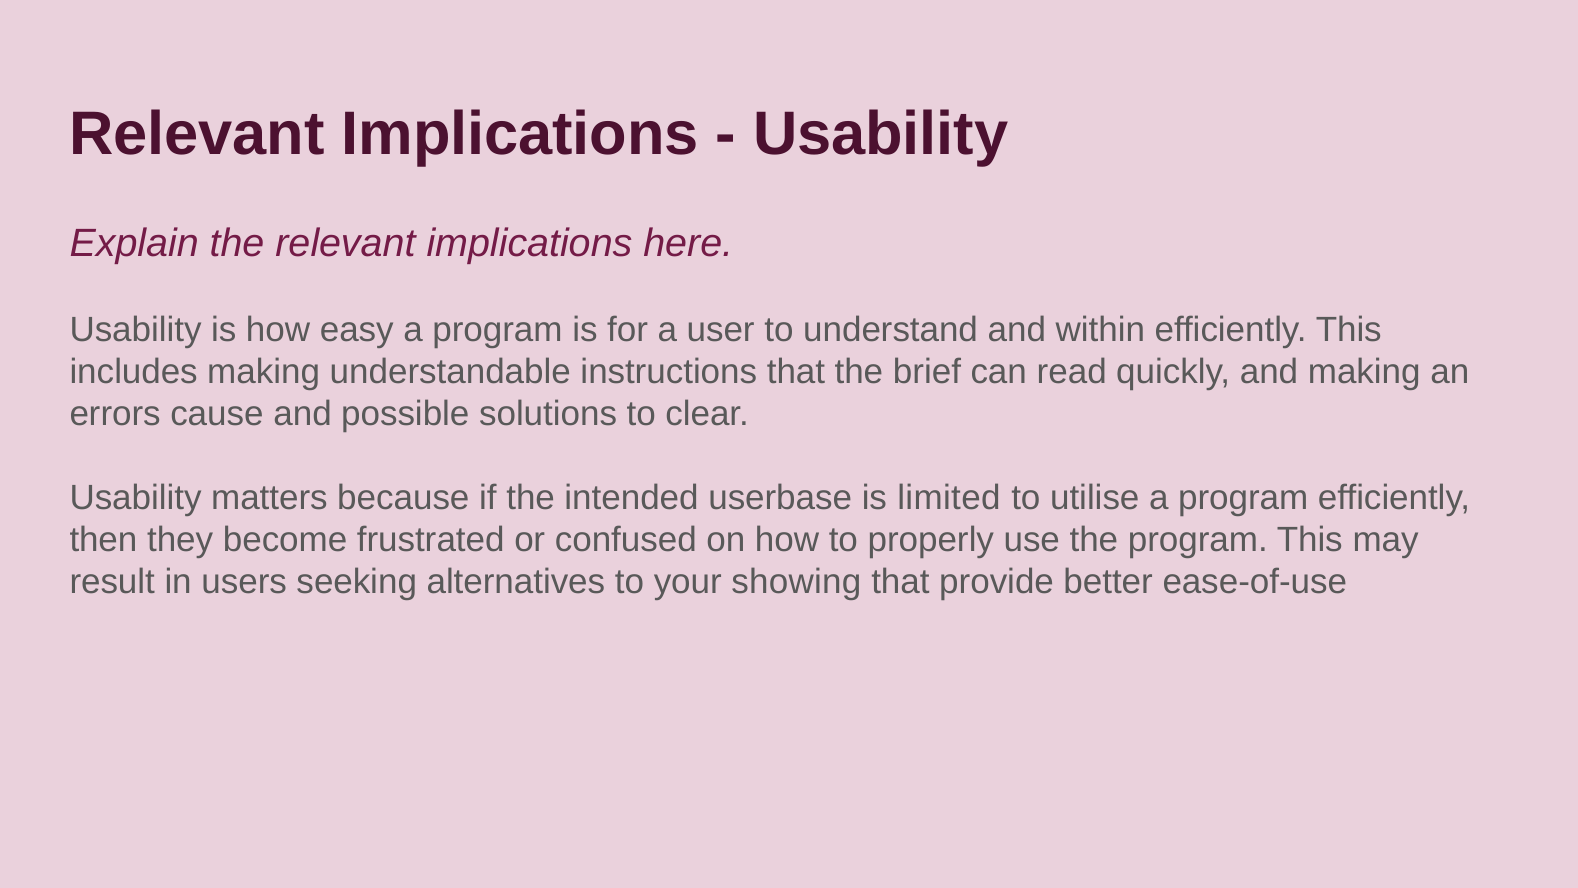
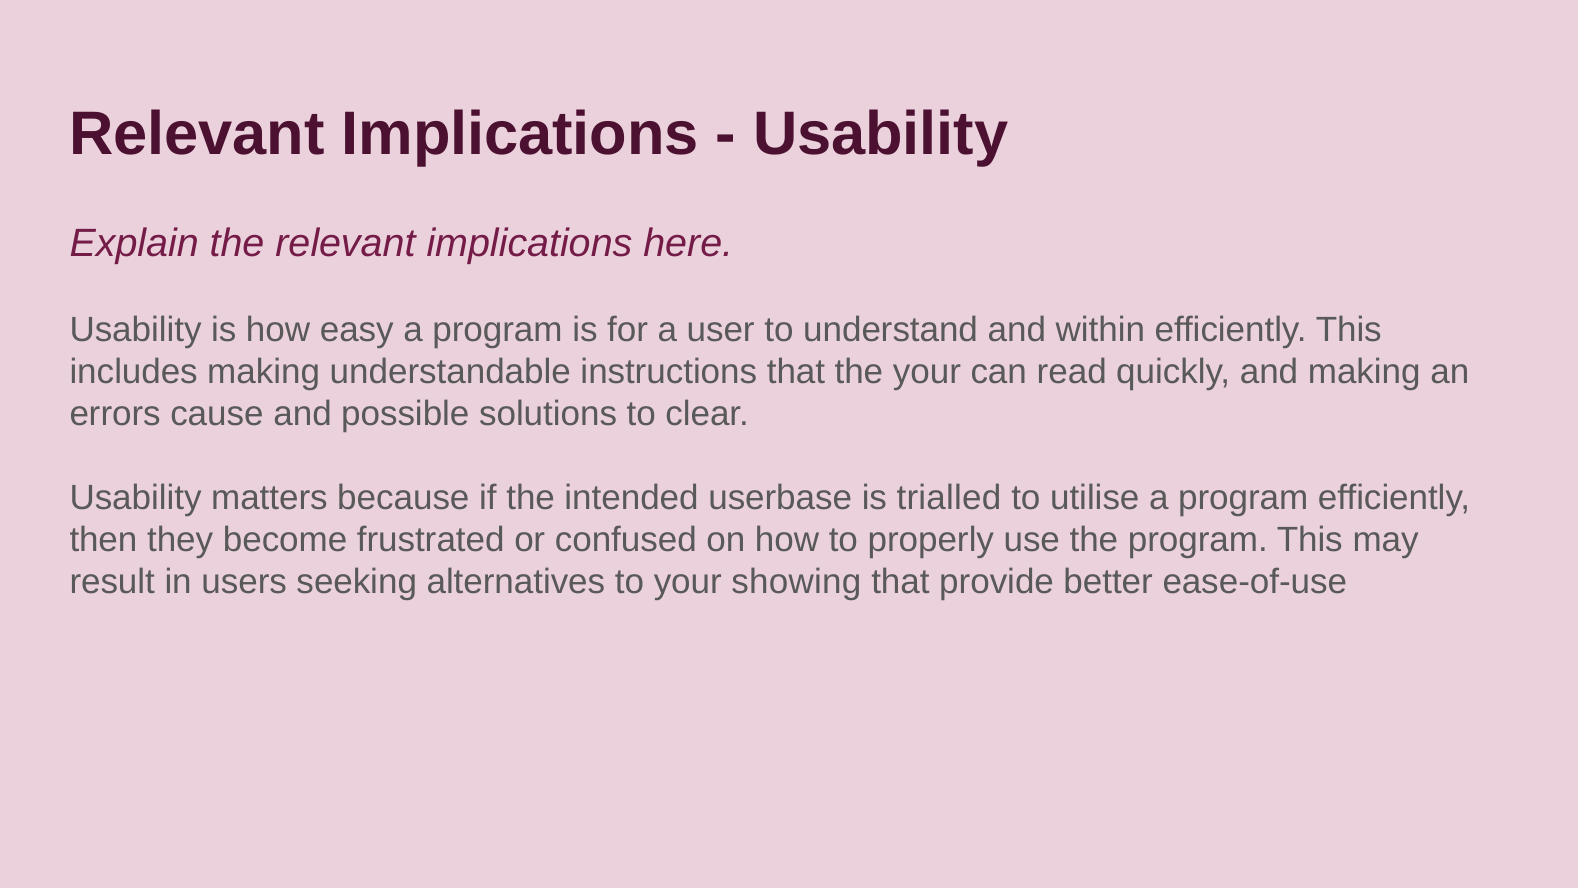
the brief: brief -> your
limited: limited -> trialled
